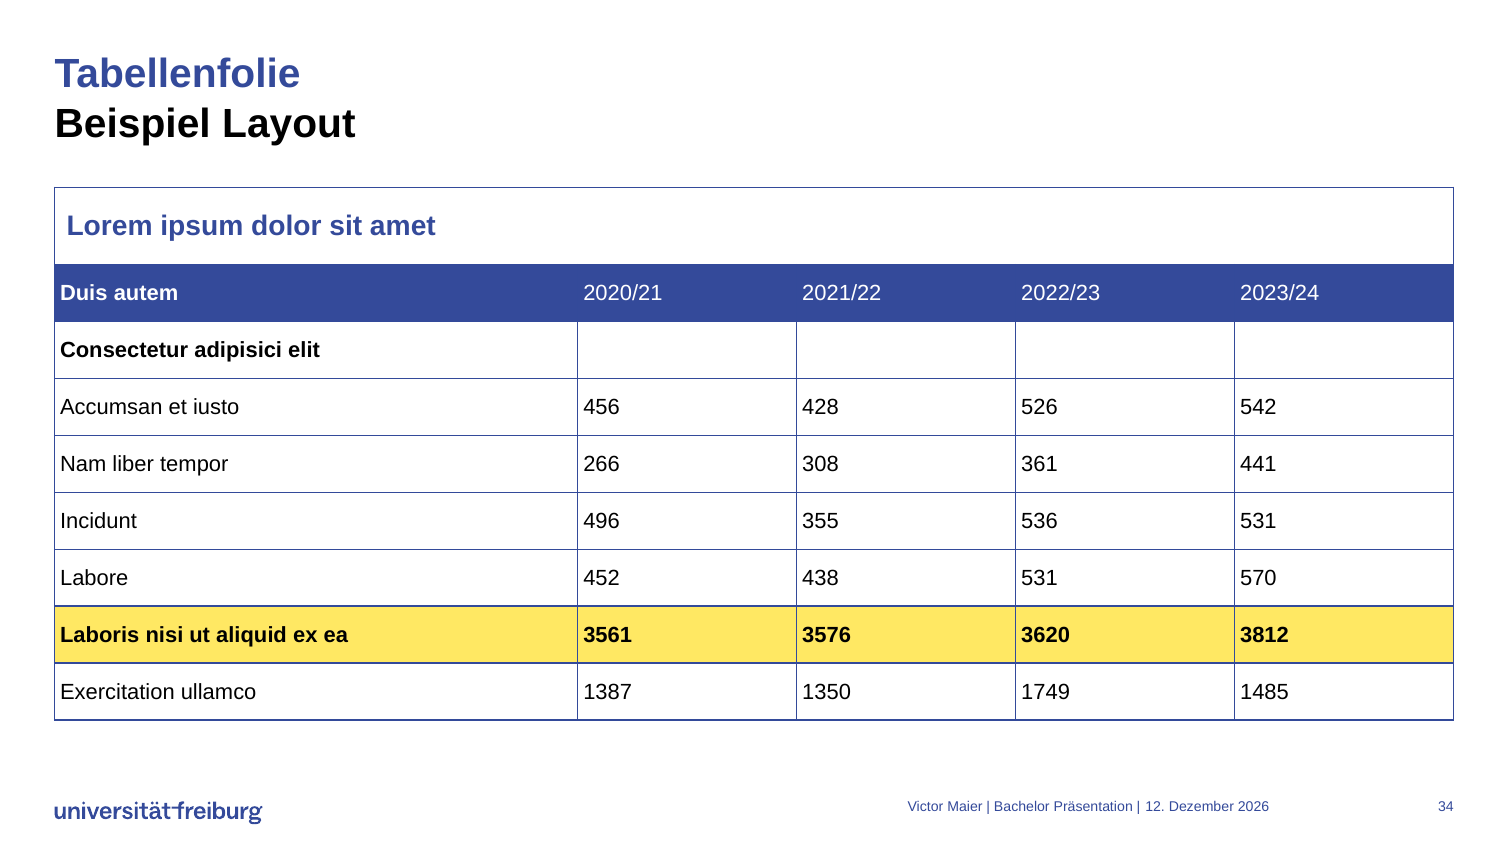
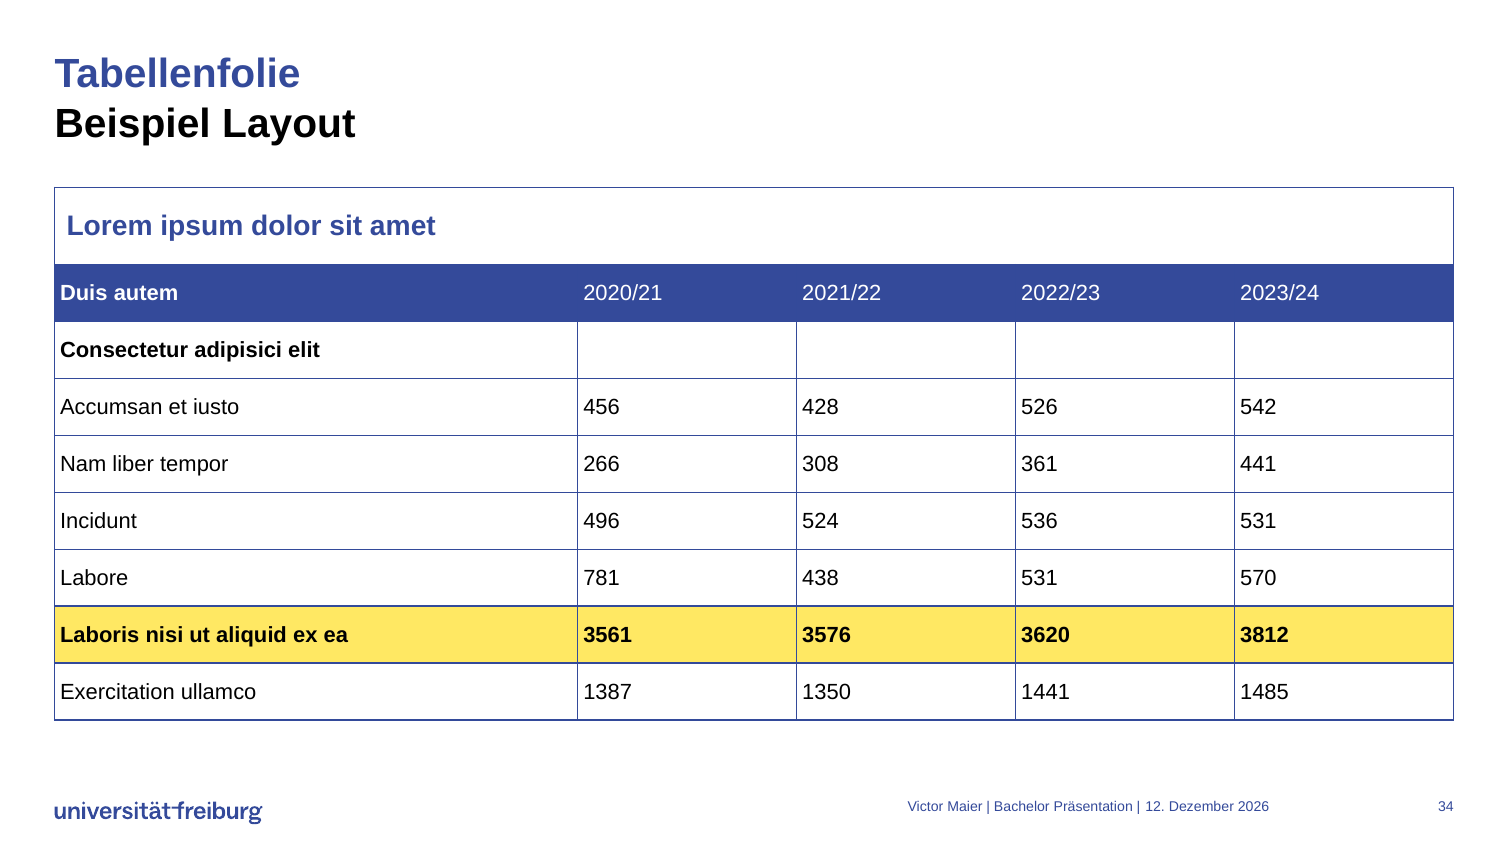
355: 355 -> 524
452: 452 -> 781
1749: 1749 -> 1441
